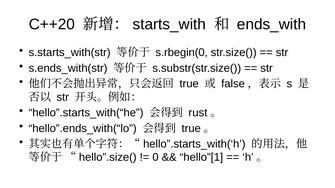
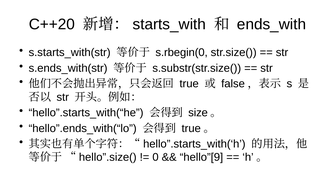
rust: rust -> size
hello”[1: hello”[1 -> hello”[9
